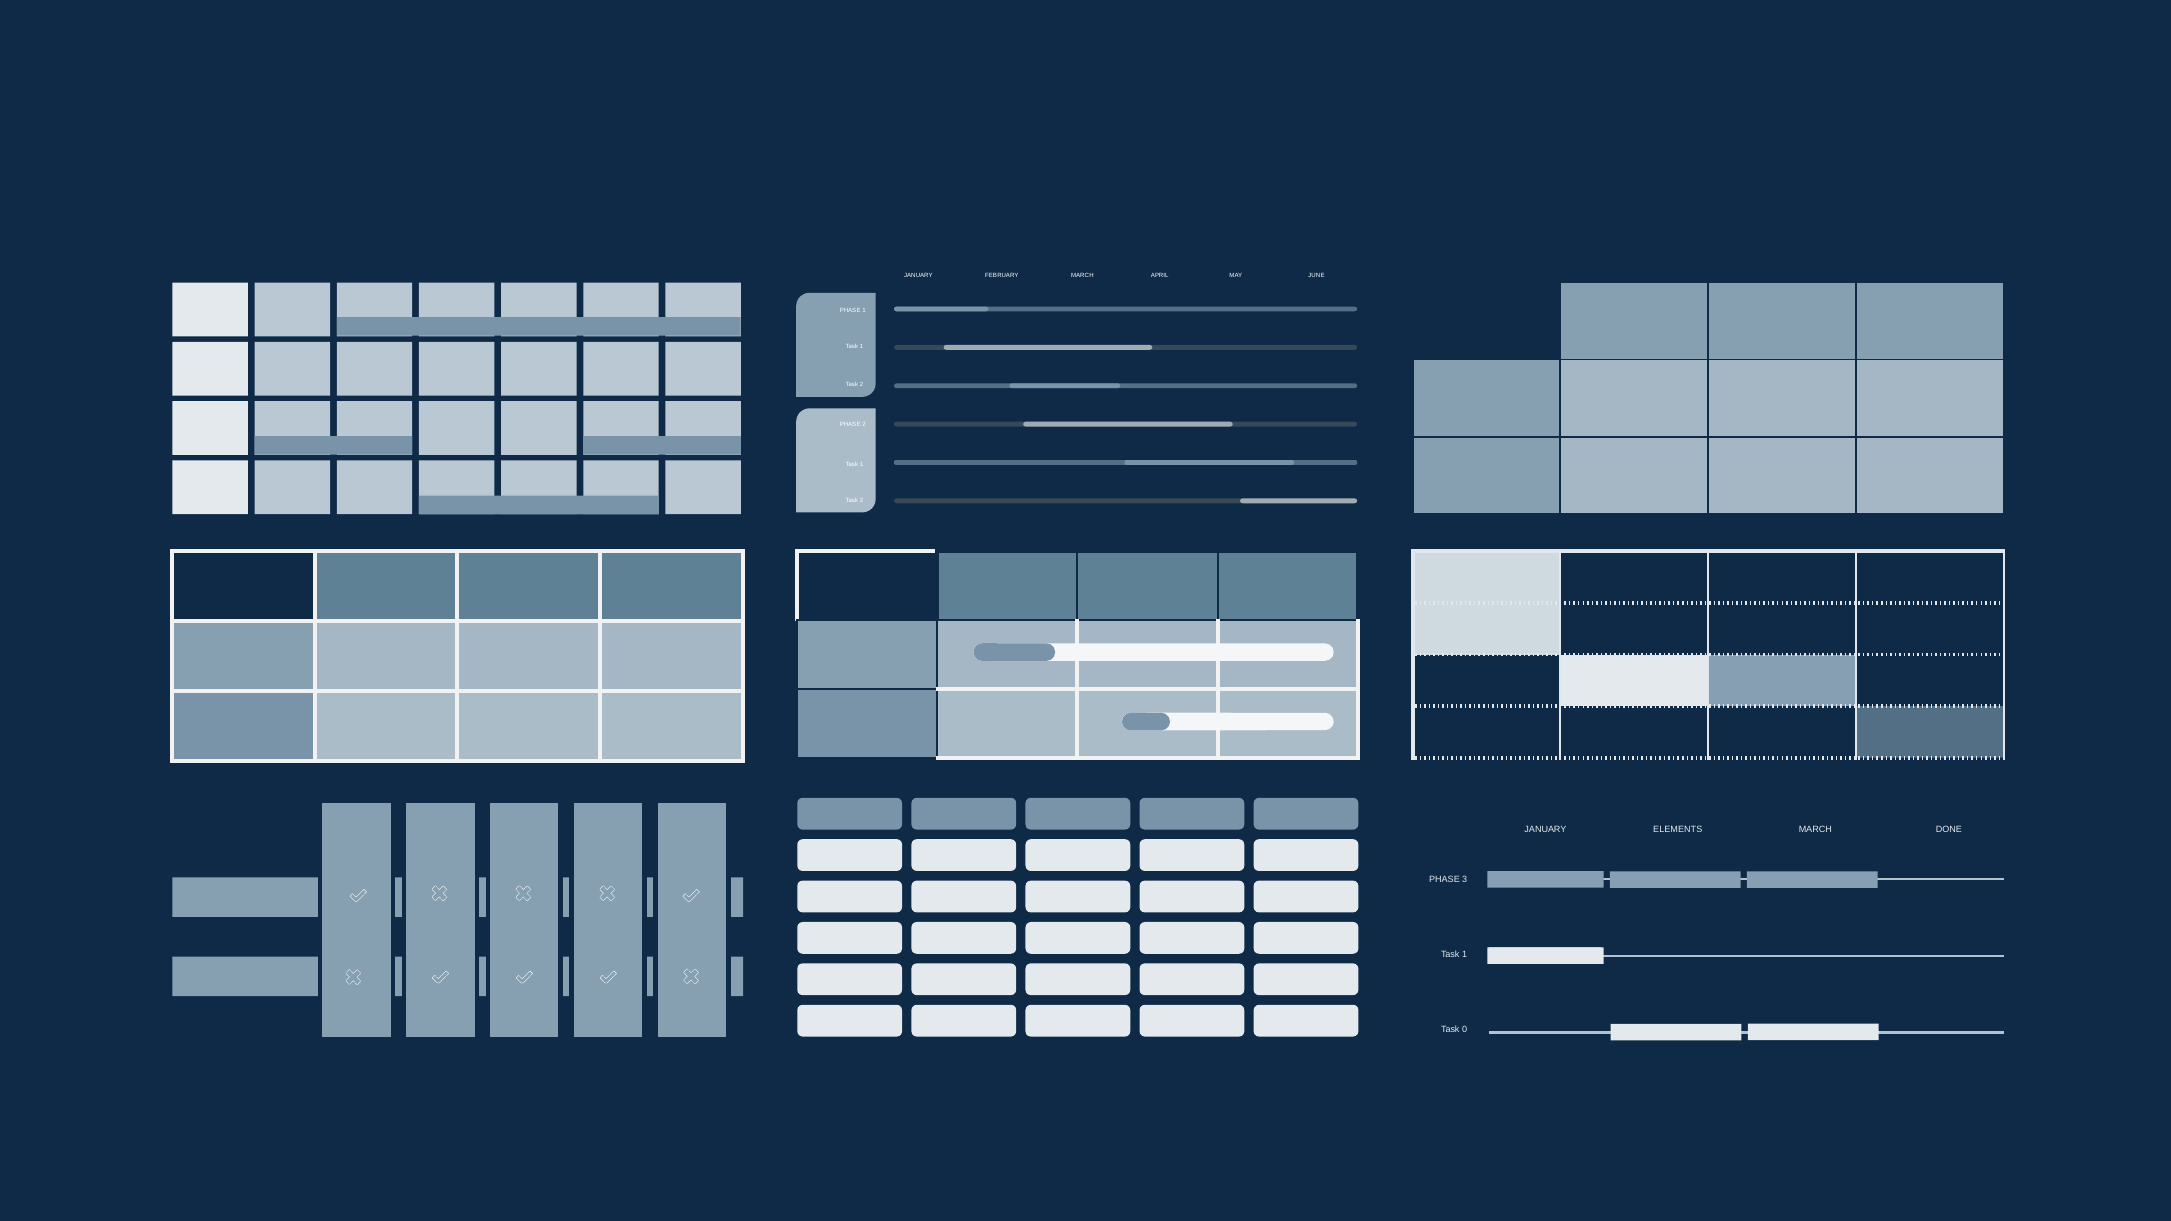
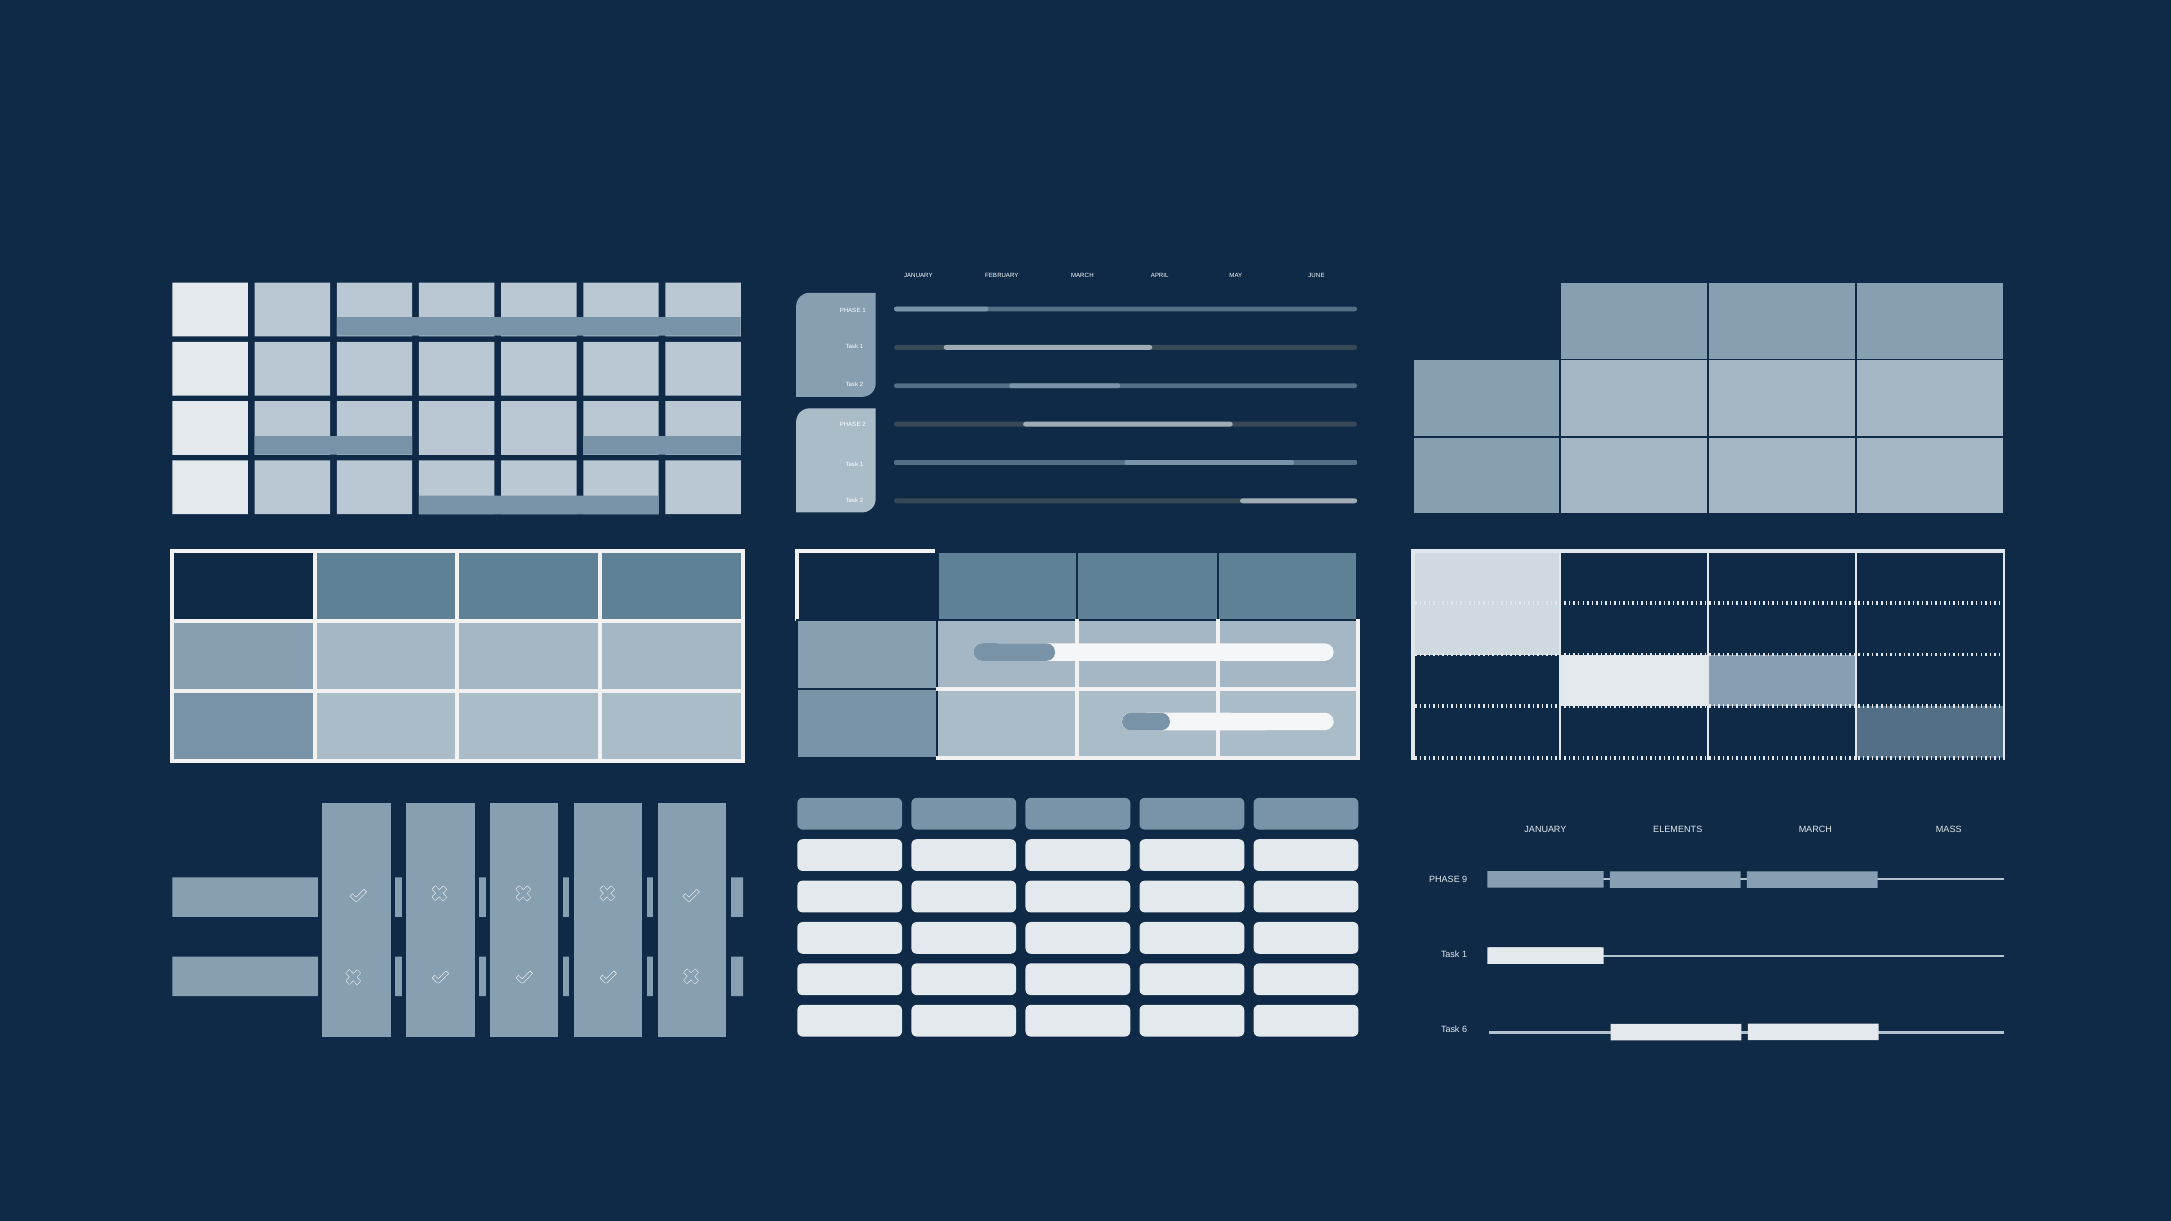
DONE: DONE -> MASS
3: 3 -> 9
0: 0 -> 6
